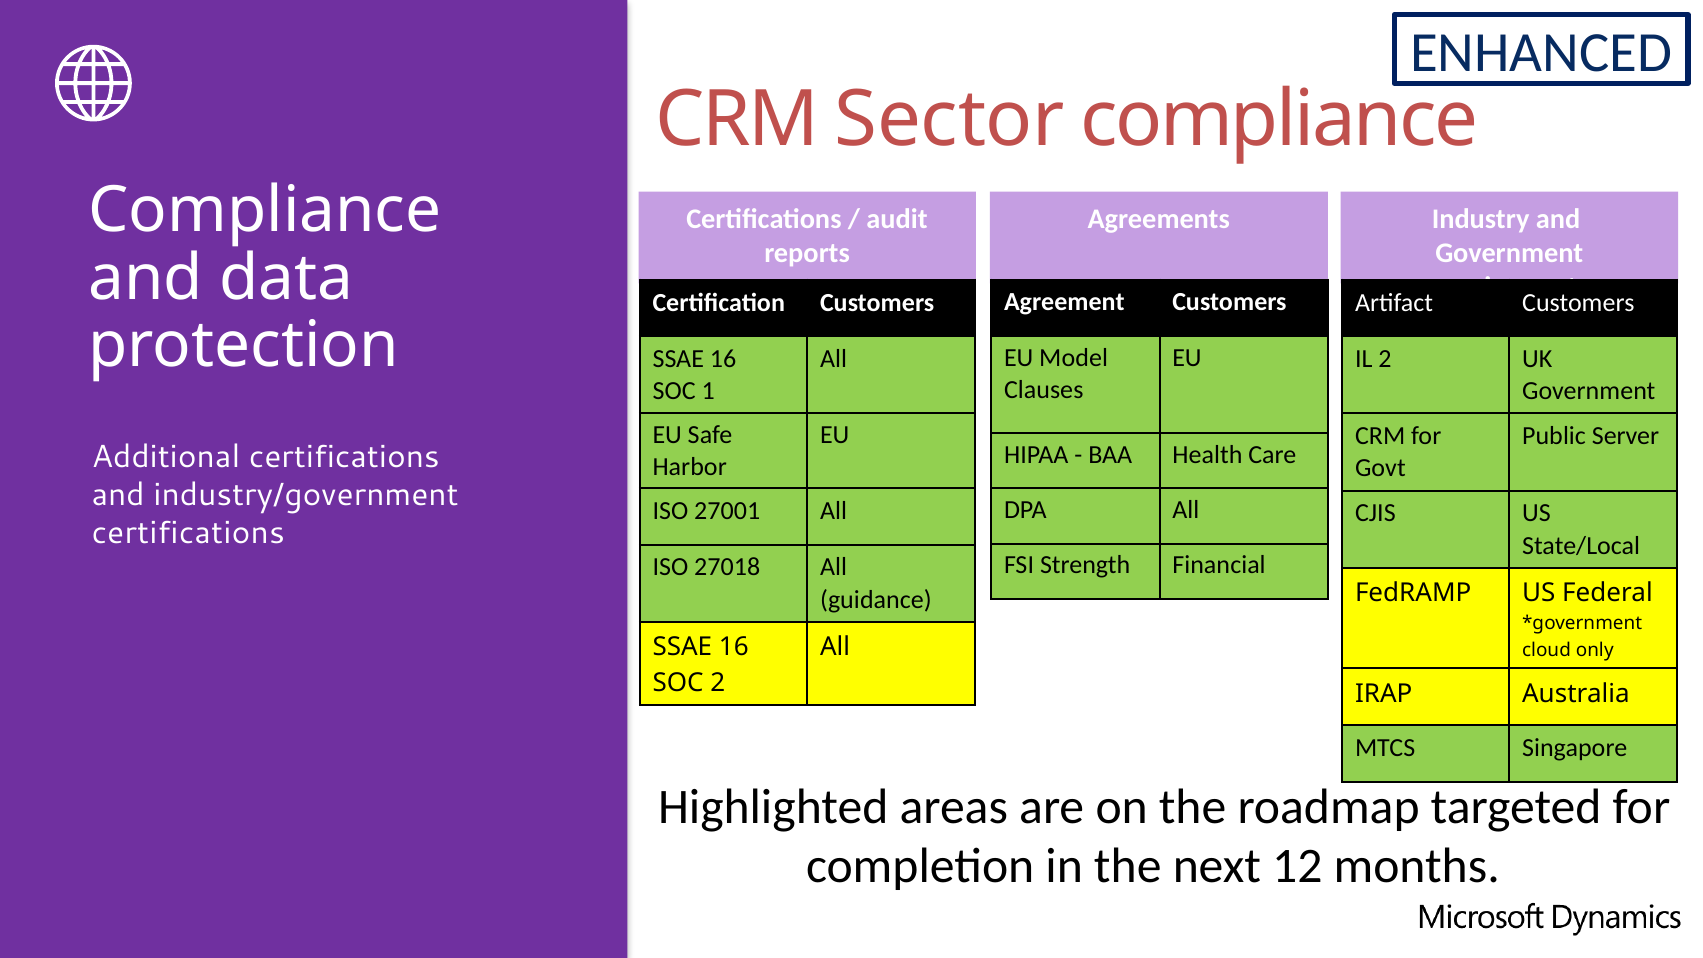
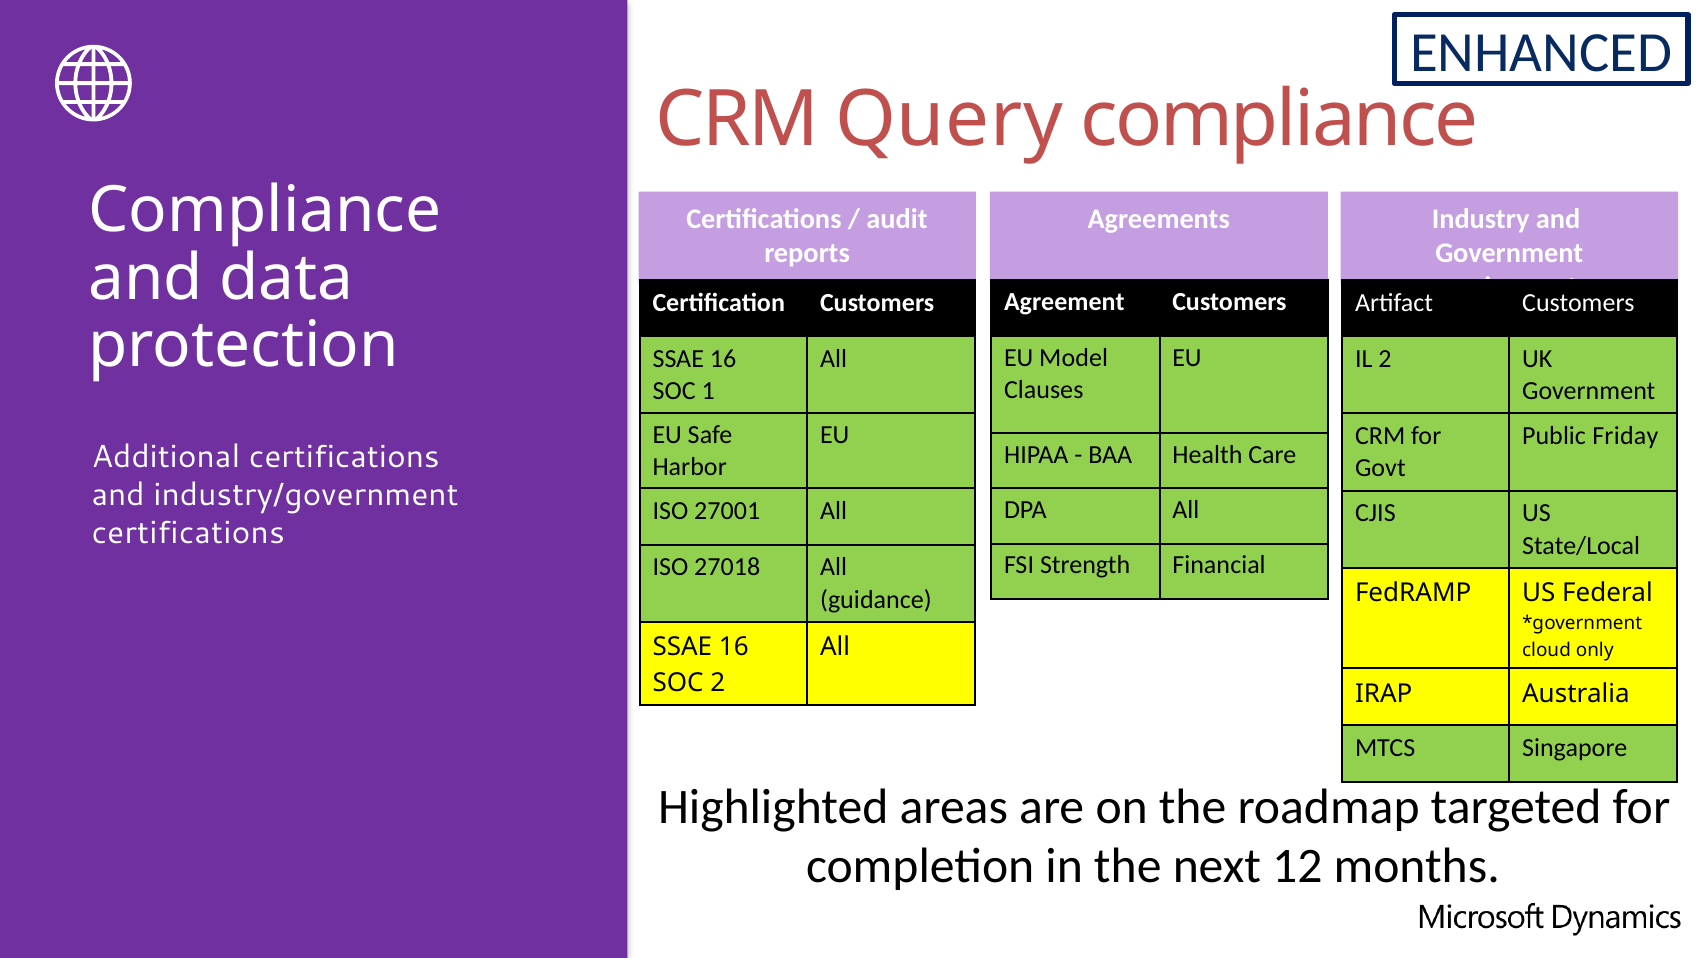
Sector: Sector -> Query
Server: Server -> Friday
